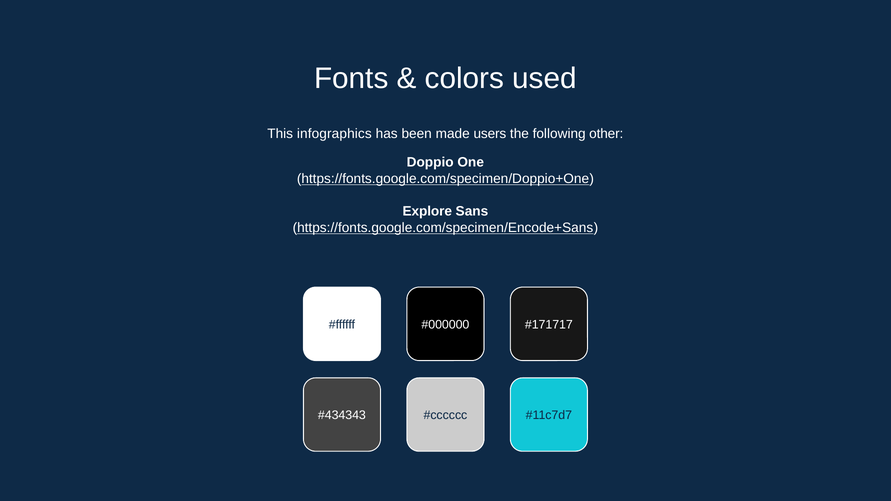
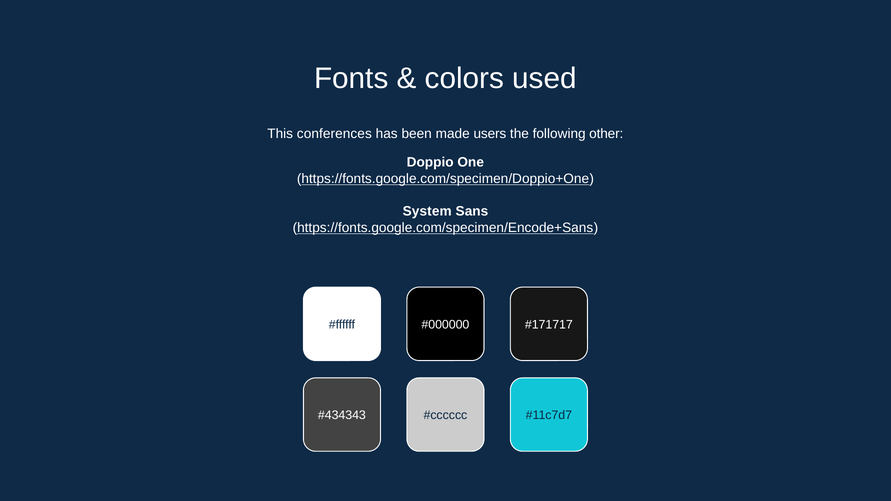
infographics: infographics -> conferences
Explore: Explore -> System
